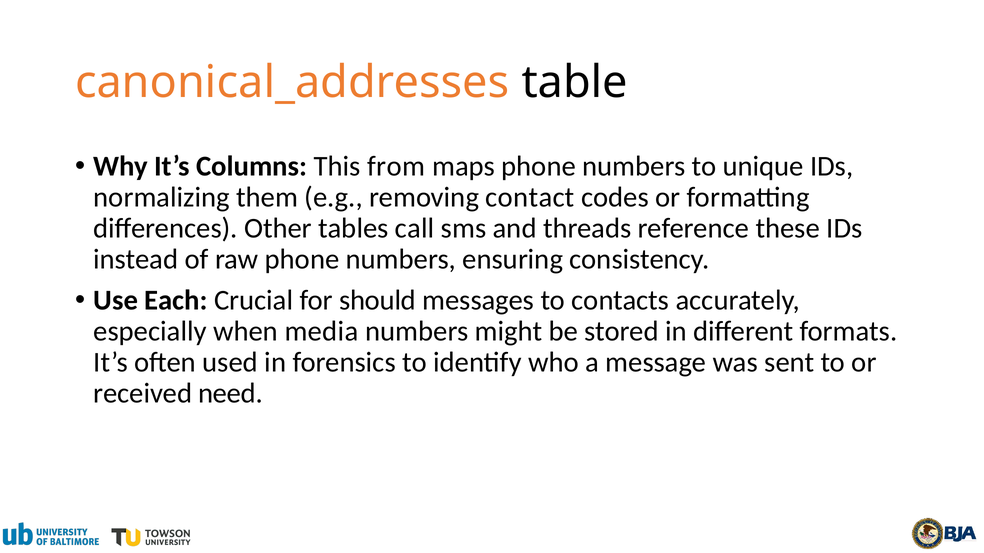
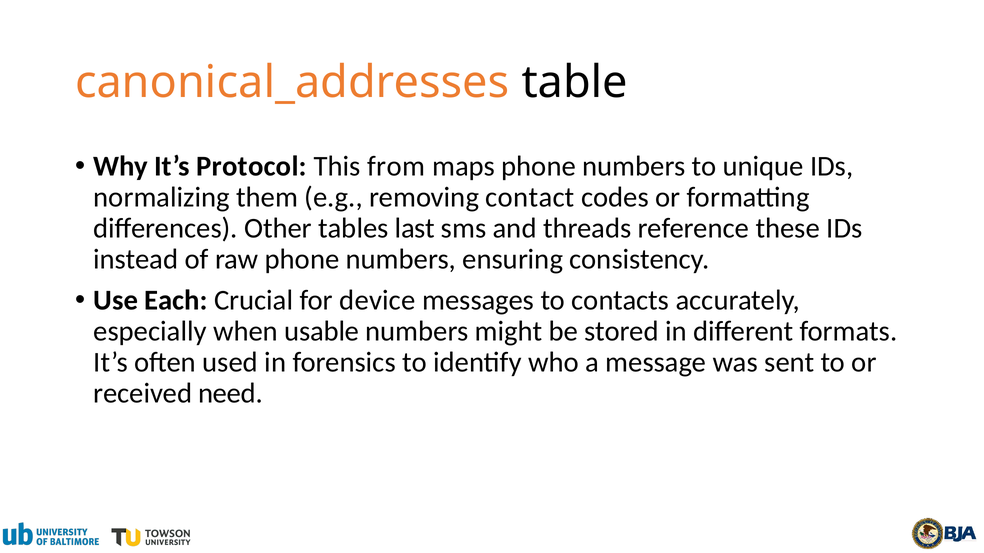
Columns: Columns -> Protocol
call: call -> last
should: should -> device
media: media -> usable
